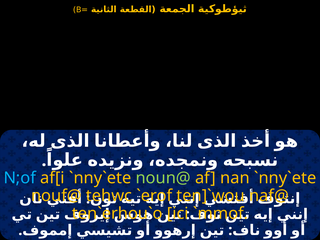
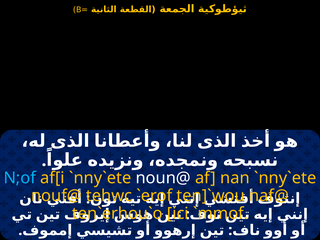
noun@ colour: light green -> white
